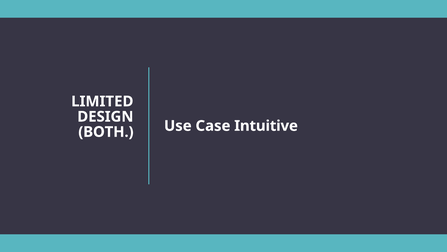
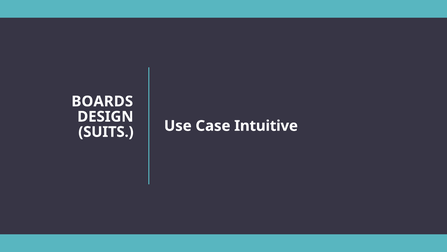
LIMITED: LIMITED -> BOARDS
BOTH: BOTH -> SUITS
